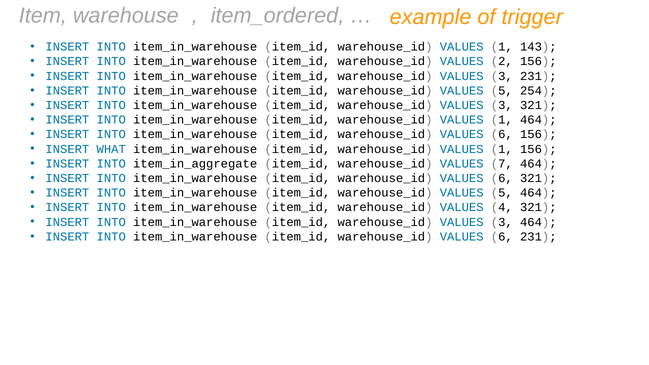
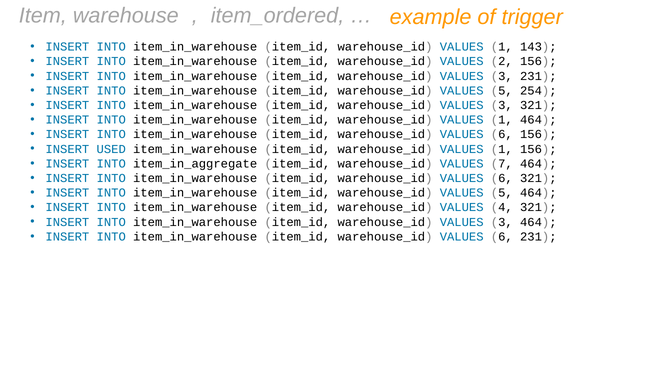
WHAT: WHAT -> USED
